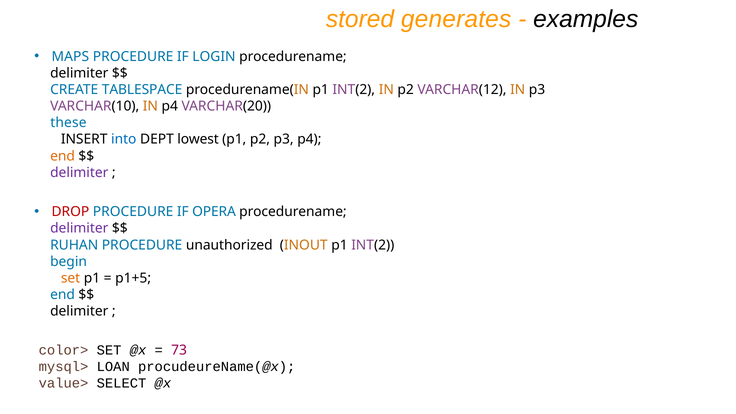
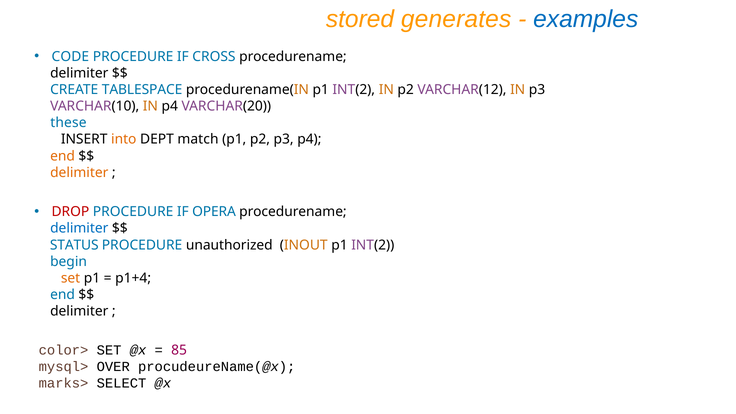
examples colour: black -> blue
MAPS: MAPS -> CODE
LOGIN: LOGIN -> CROSS
into colour: blue -> orange
lowest: lowest -> match
delimiter at (79, 173) colour: purple -> orange
delimiter at (79, 228) colour: purple -> blue
RUHAN: RUHAN -> STATUS
p1+5: p1+5 -> p1+4
73: 73 -> 85
LOAN: LOAN -> OVER
value>: value> -> marks>
